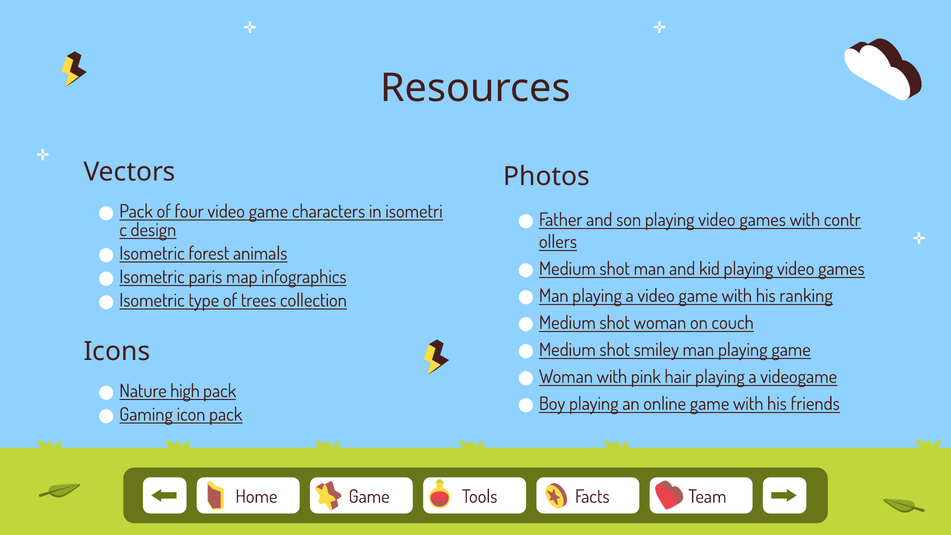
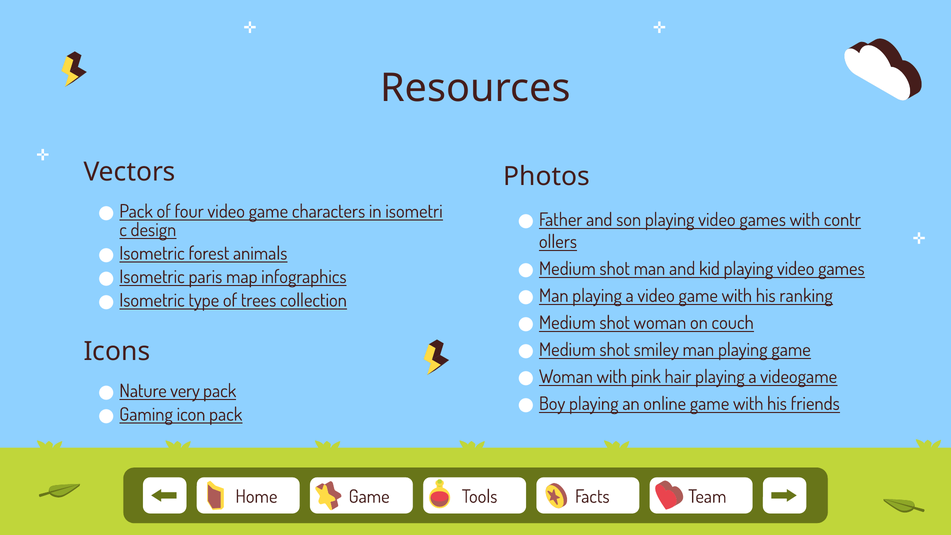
high: high -> very
